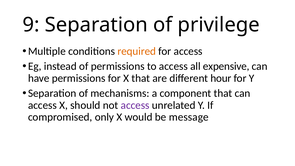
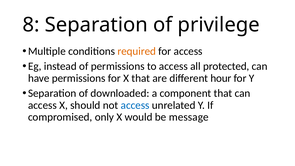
9: 9 -> 8
expensive: expensive -> protected
mechanisms: mechanisms -> downloaded
access at (135, 105) colour: purple -> blue
